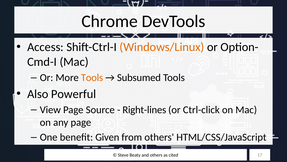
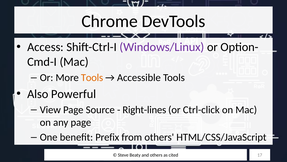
Windows/Linux colour: orange -> purple
Subsumed: Subsumed -> Accessible
Given: Given -> Prefix
